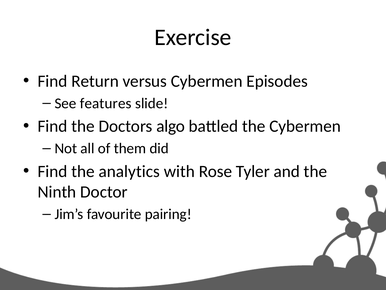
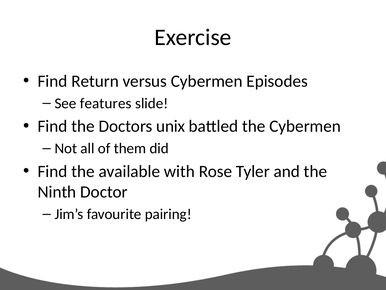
algo: algo -> unix
analytics: analytics -> available
